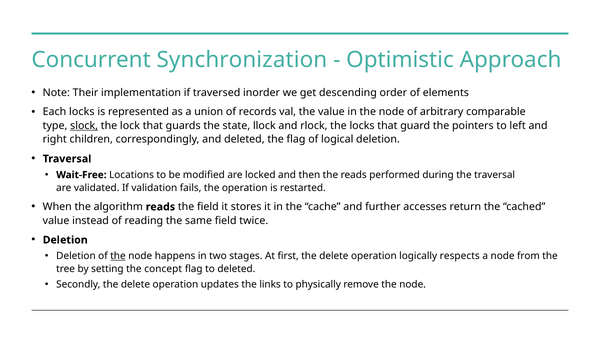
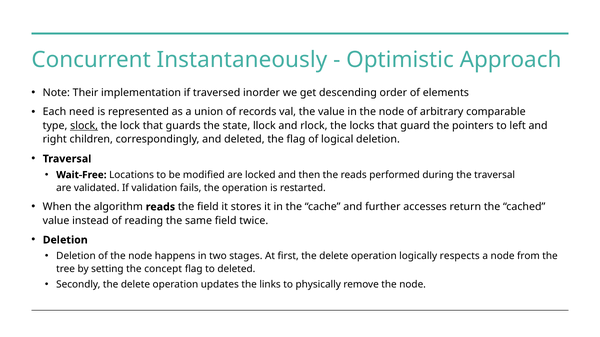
Synchronization: Synchronization -> Instantaneously
Each locks: locks -> need
the at (118, 256) underline: present -> none
